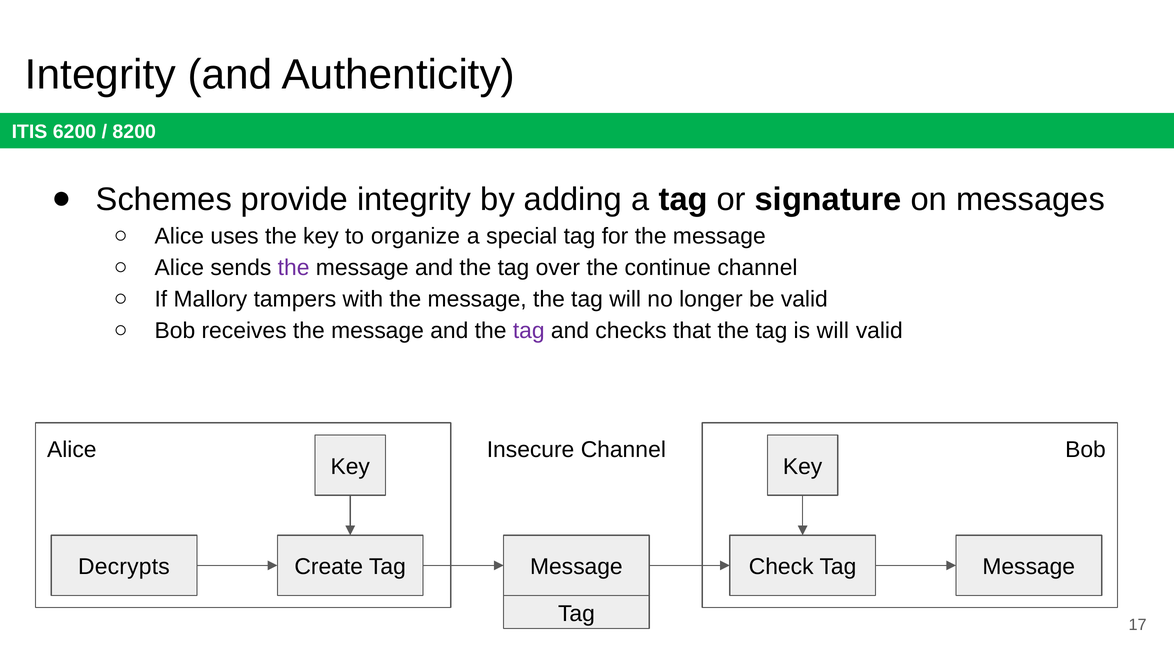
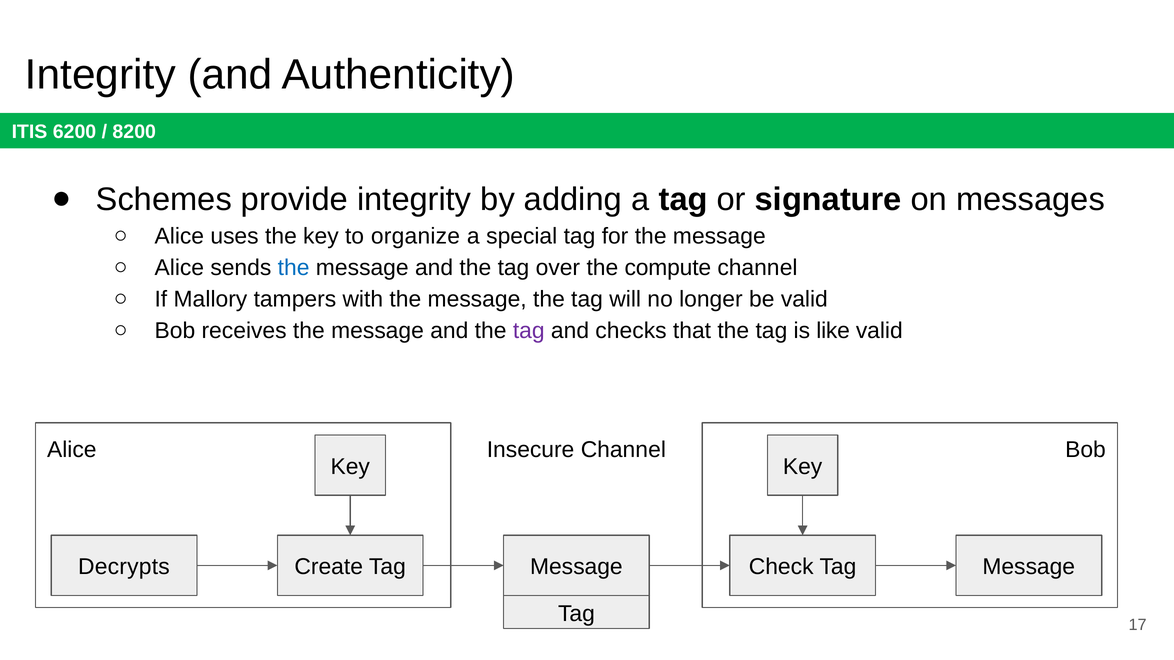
the at (294, 268) colour: purple -> blue
continue: continue -> compute
is will: will -> like
